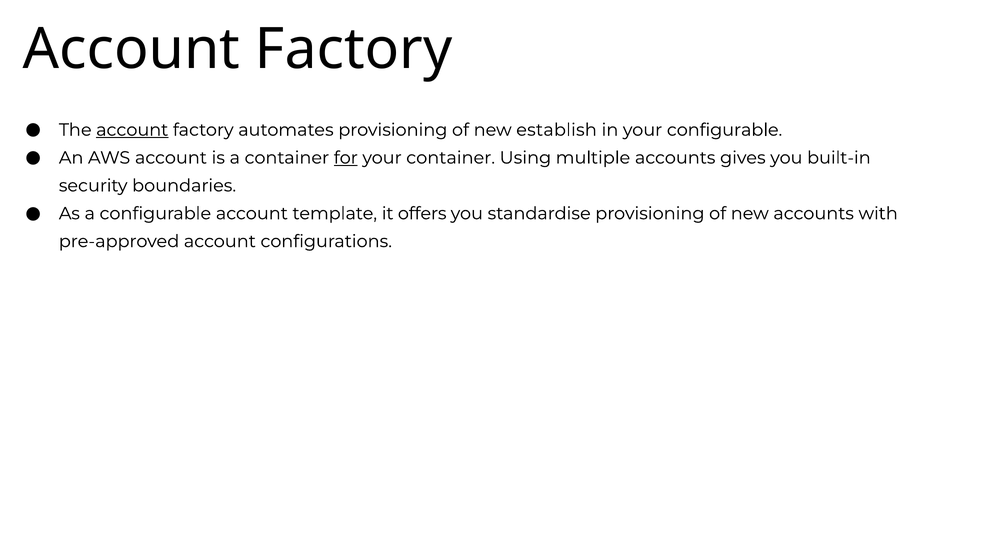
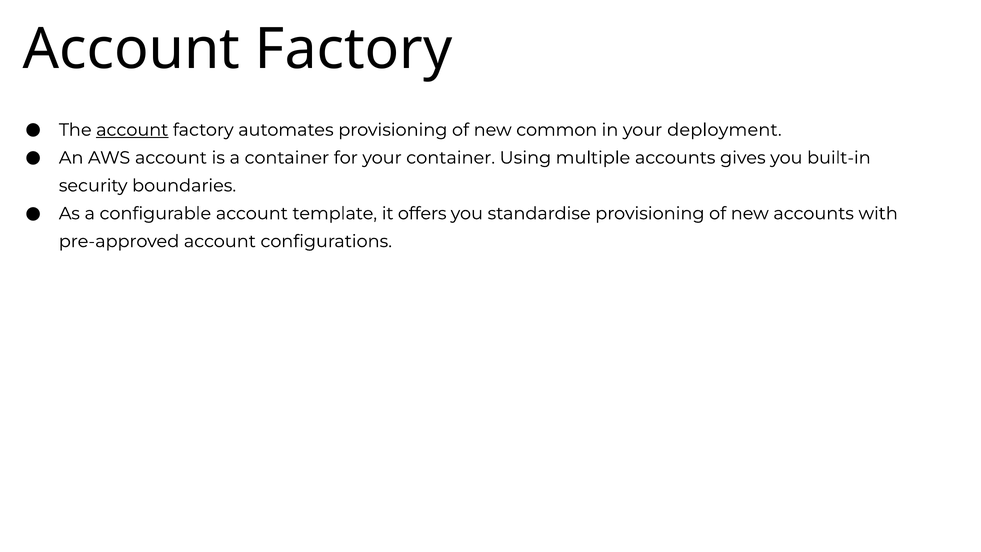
establish: establish -> common
your configurable: configurable -> deployment
for underline: present -> none
